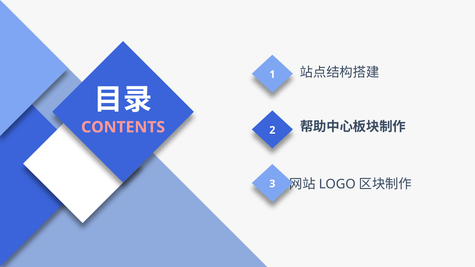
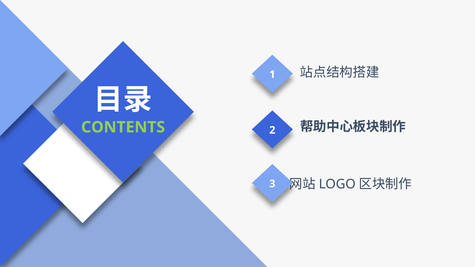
CONTENTS colour: pink -> light green
